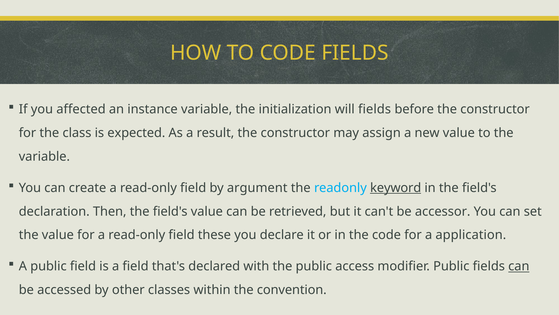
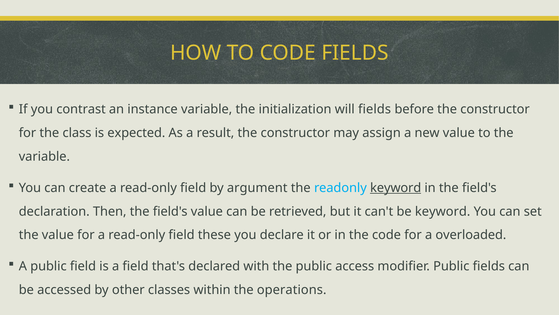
affected: affected -> contrast
be accessor: accessor -> keyword
application: application -> overloaded
can at (519, 266) underline: present -> none
convention: convention -> operations
